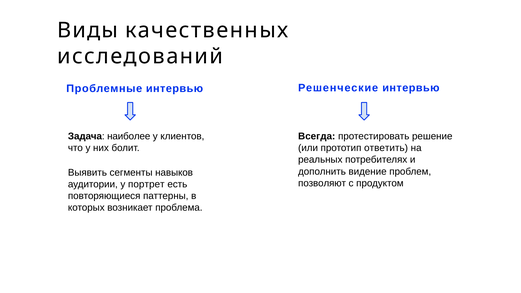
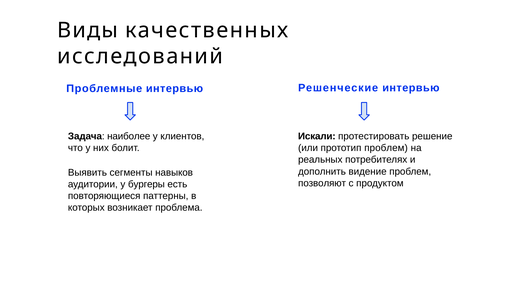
Всегда: Всегда -> Искали
прототип ответить: ответить -> проблем
портрет: портрет -> бургеры
